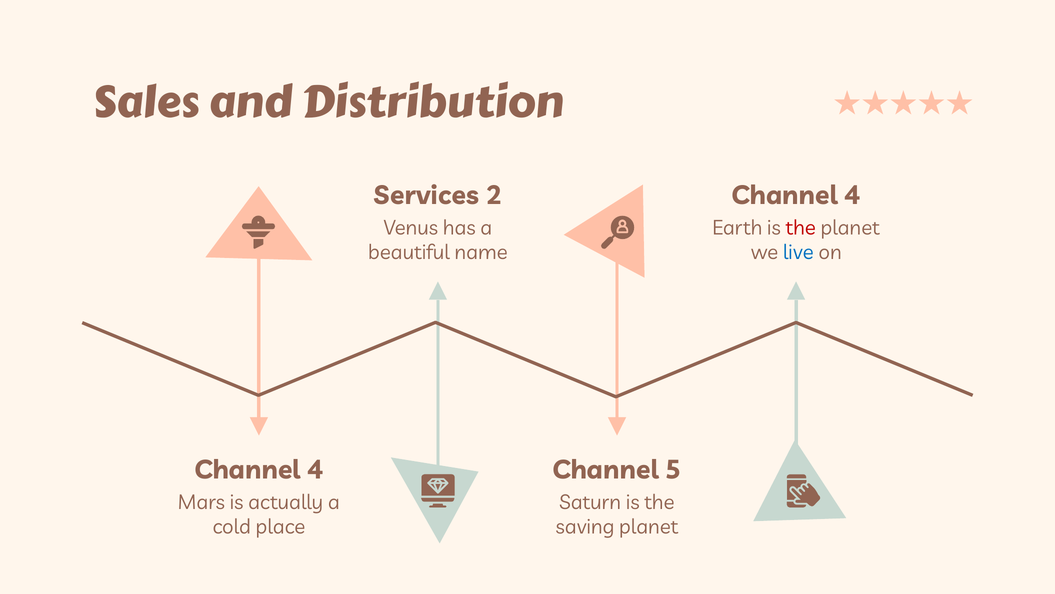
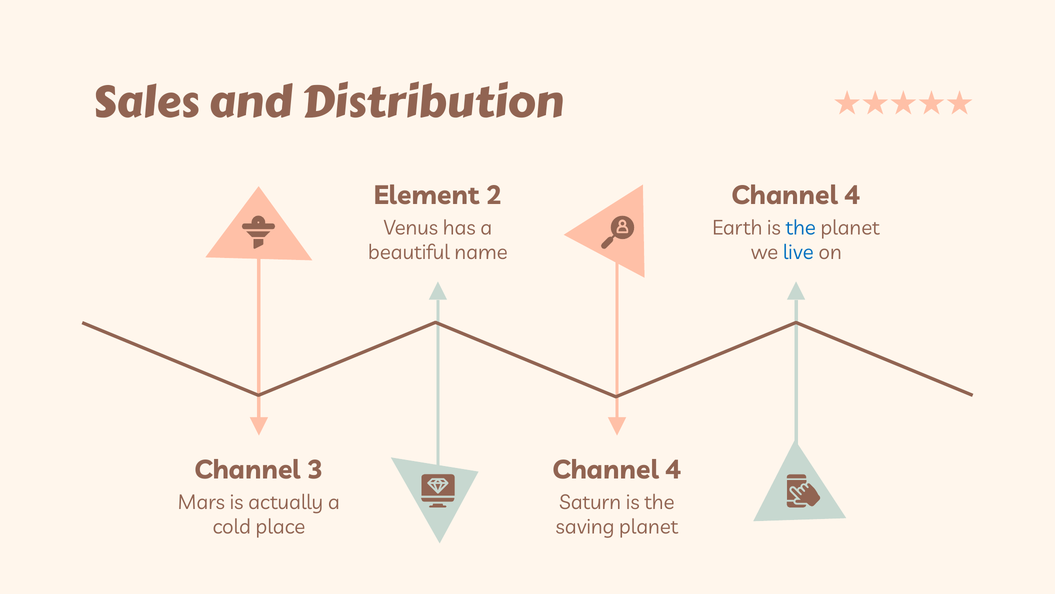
Services: Services -> Element
the at (801, 228) colour: red -> blue
4 at (315, 470): 4 -> 3
5 at (673, 470): 5 -> 4
